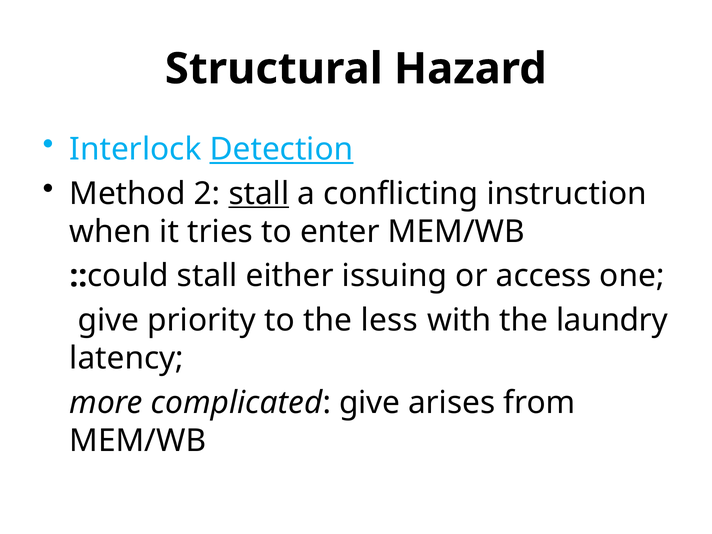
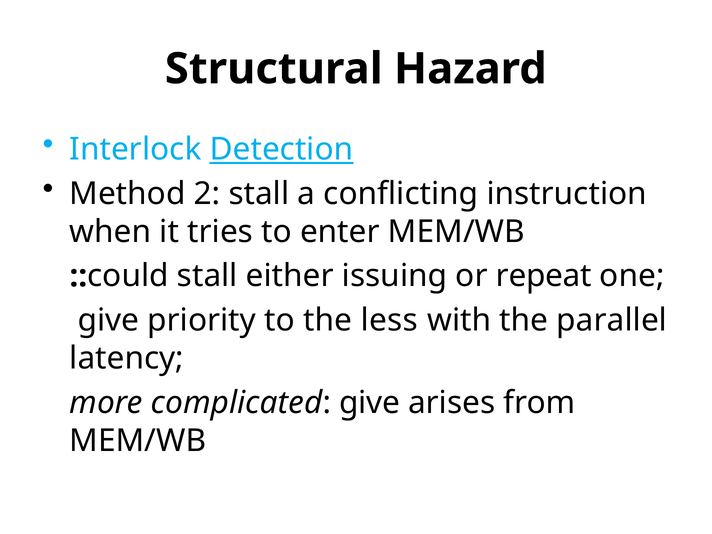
stall at (259, 194) underline: present -> none
access: access -> repeat
laundry: laundry -> parallel
